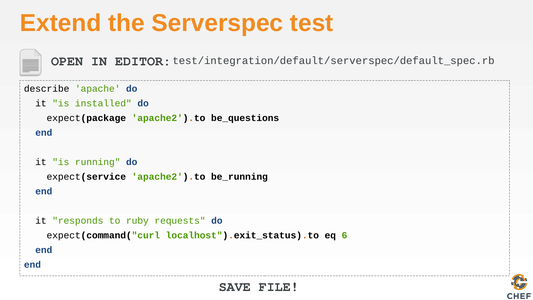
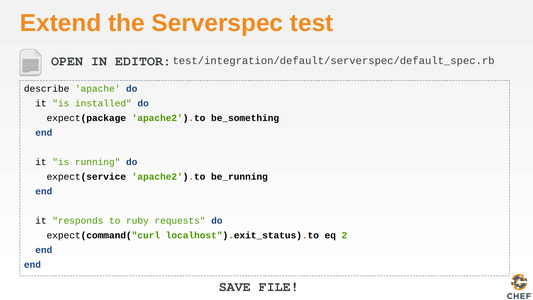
be_questions: be_questions -> be_something
6: 6 -> 2
